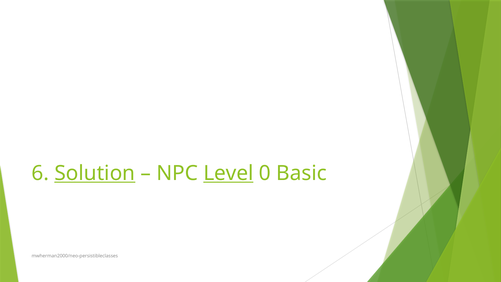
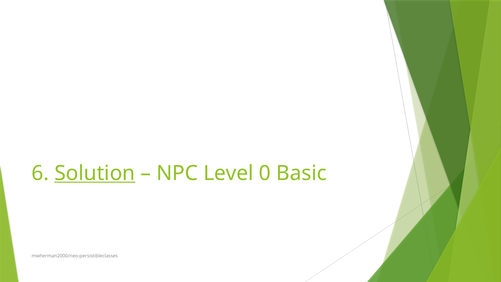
Level underline: present -> none
